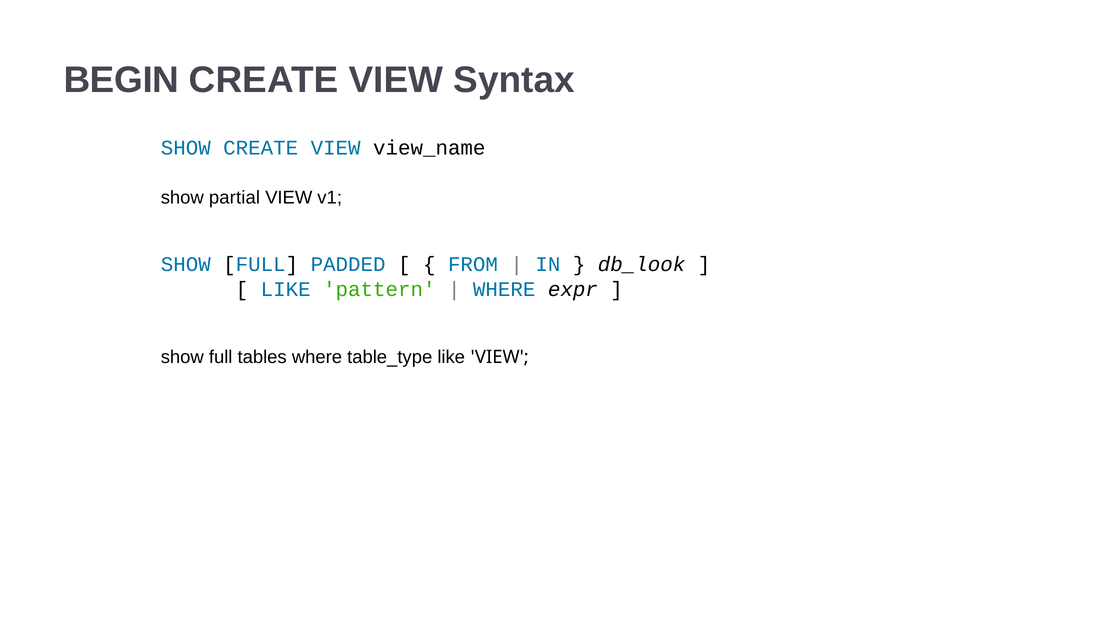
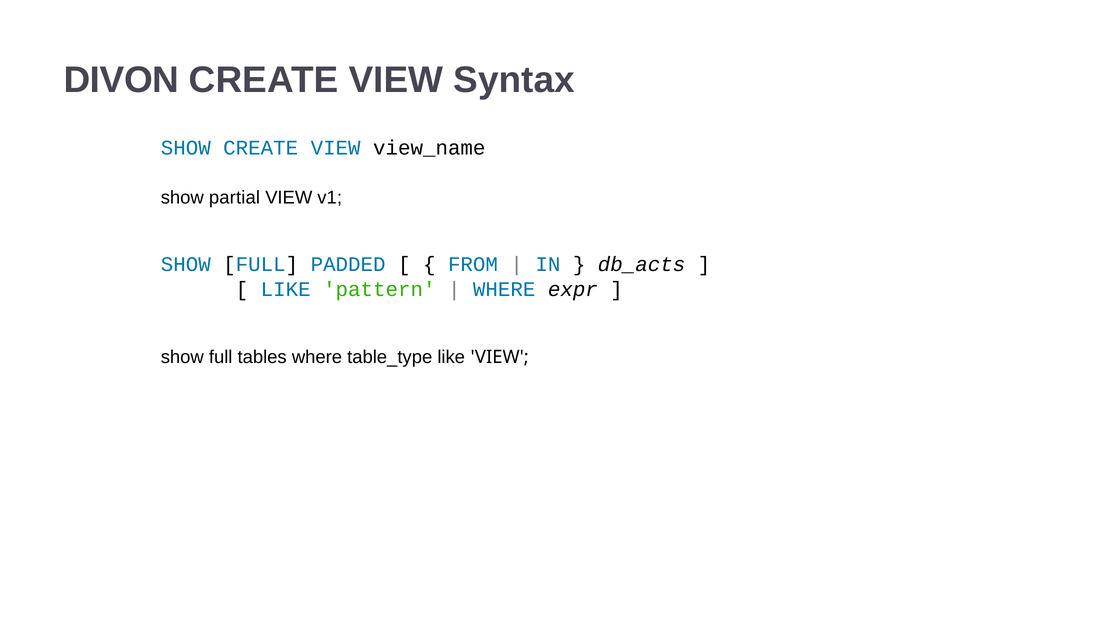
BEGIN: BEGIN -> DIVON
db_look: db_look -> db_acts
